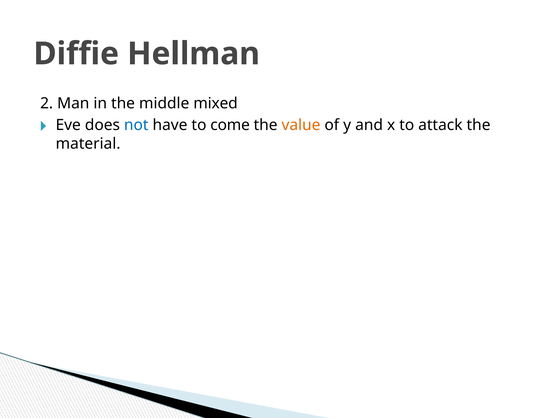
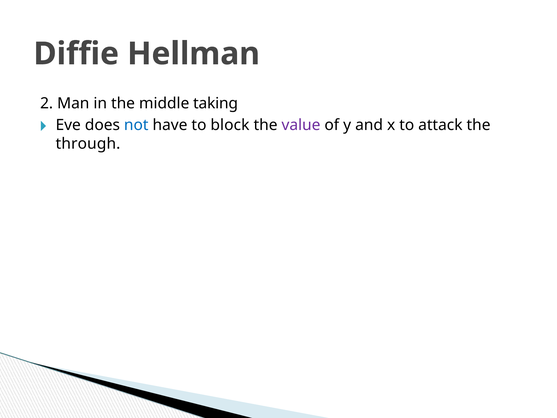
mixed: mixed -> taking
come: come -> block
value colour: orange -> purple
material: material -> through
